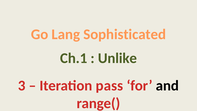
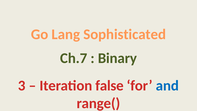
Ch.1: Ch.1 -> Ch.7
Unlike: Unlike -> Binary
pass: pass -> false
and colour: black -> blue
